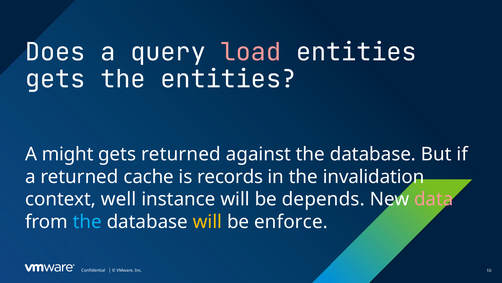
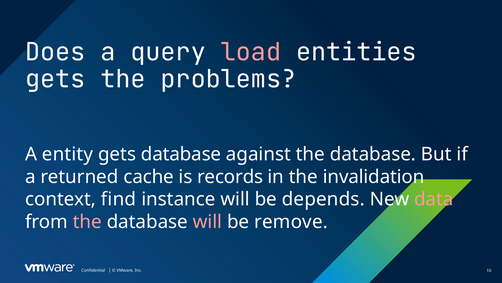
the entities: entities -> problems
might: might -> entity
gets returned: returned -> database
well: well -> find
the at (87, 222) colour: light blue -> pink
will at (208, 222) colour: yellow -> pink
enforce: enforce -> remove
